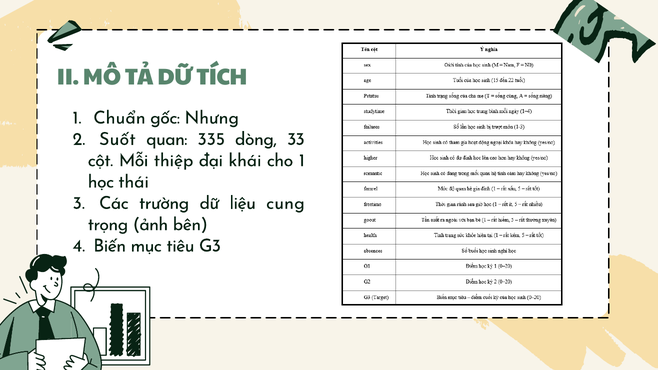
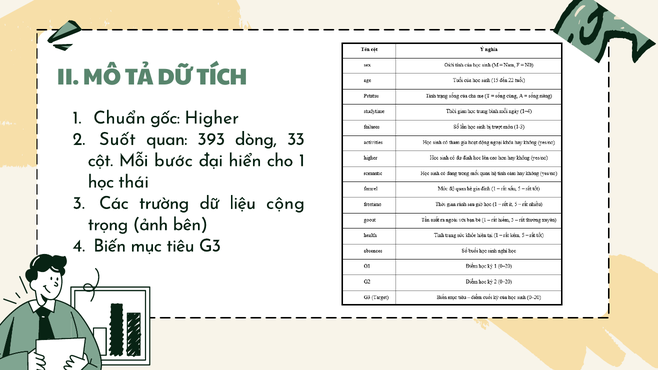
Nhưng: Nhưng -> Higher
335: 335 -> 393
thiệp: thiệp -> bước
khái: khái -> hiển
cung: cung -> cộng
